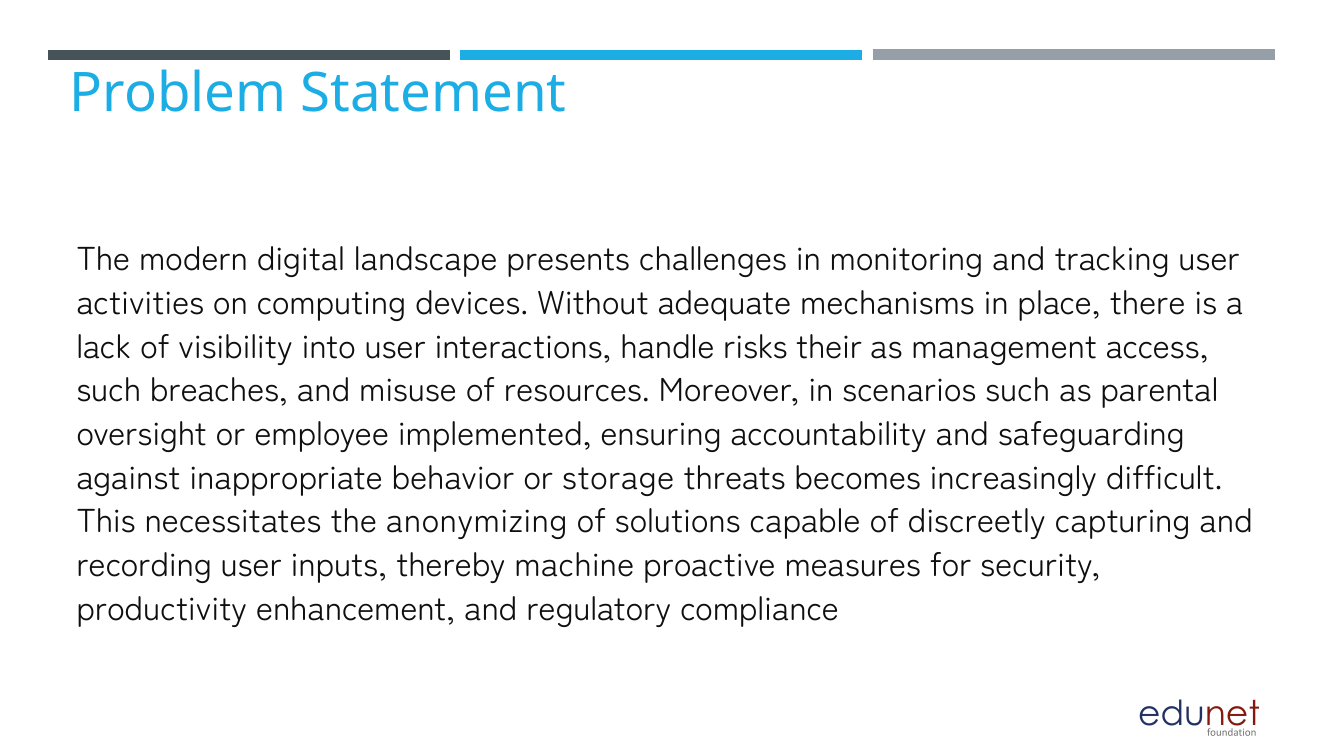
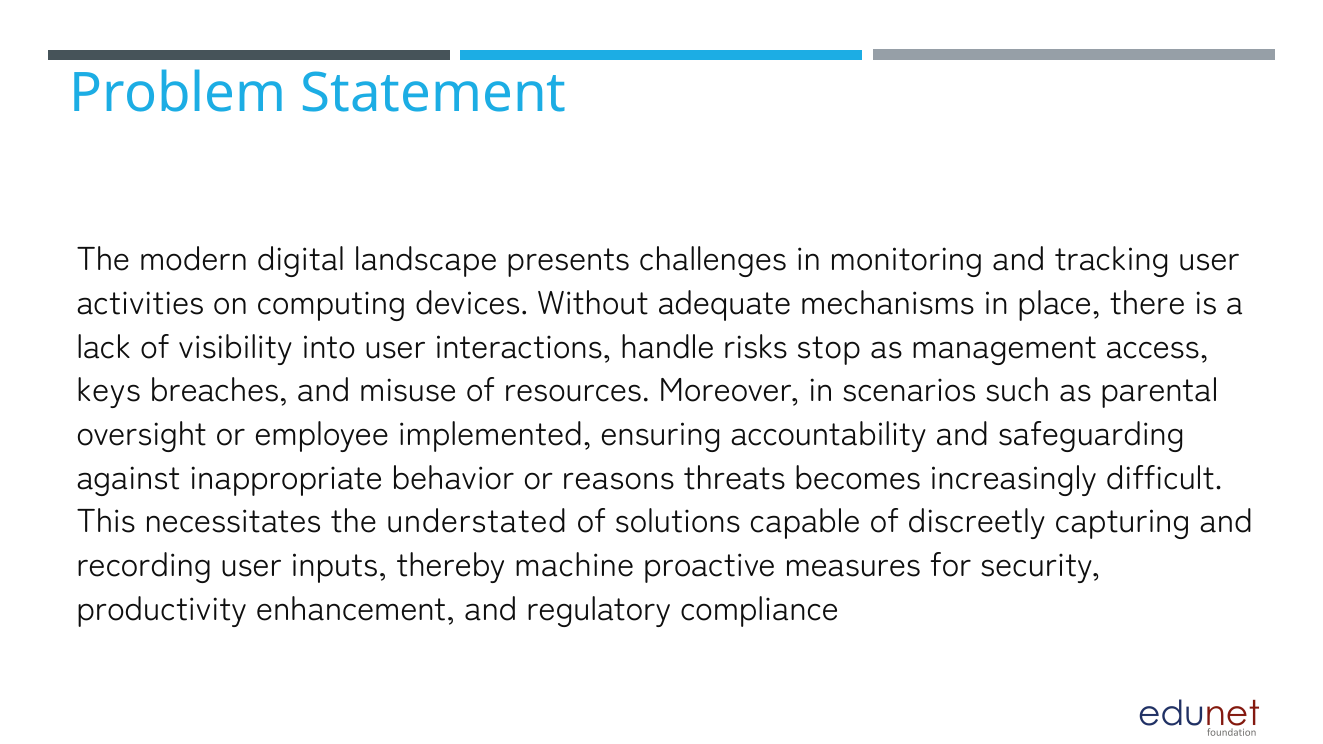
their: their -> stop
such at (109, 391): such -> keys
storage: storage -> reasons
anonymizing: anonymizing -> understated
